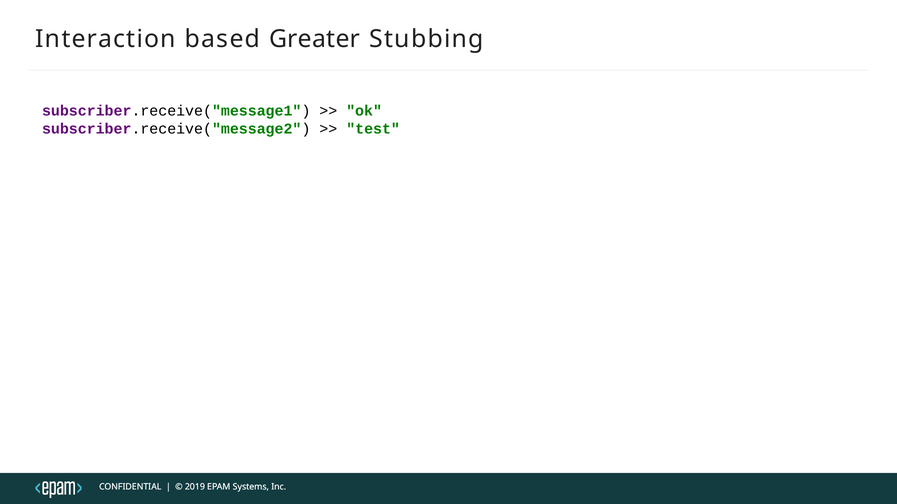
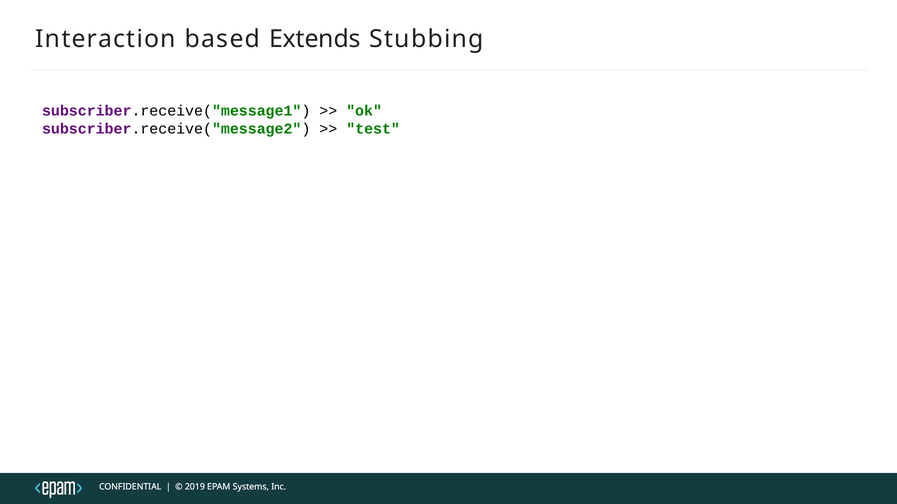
Greater: Greater -> Extends
